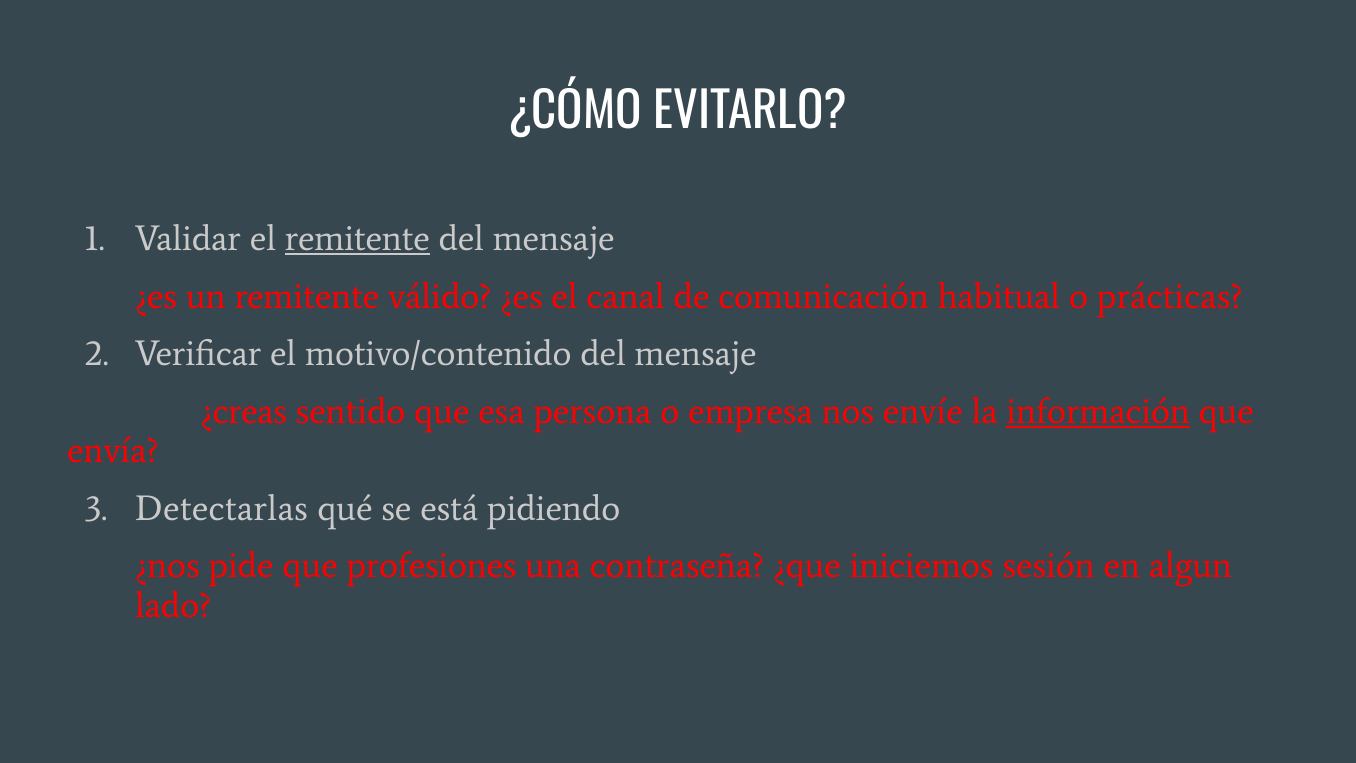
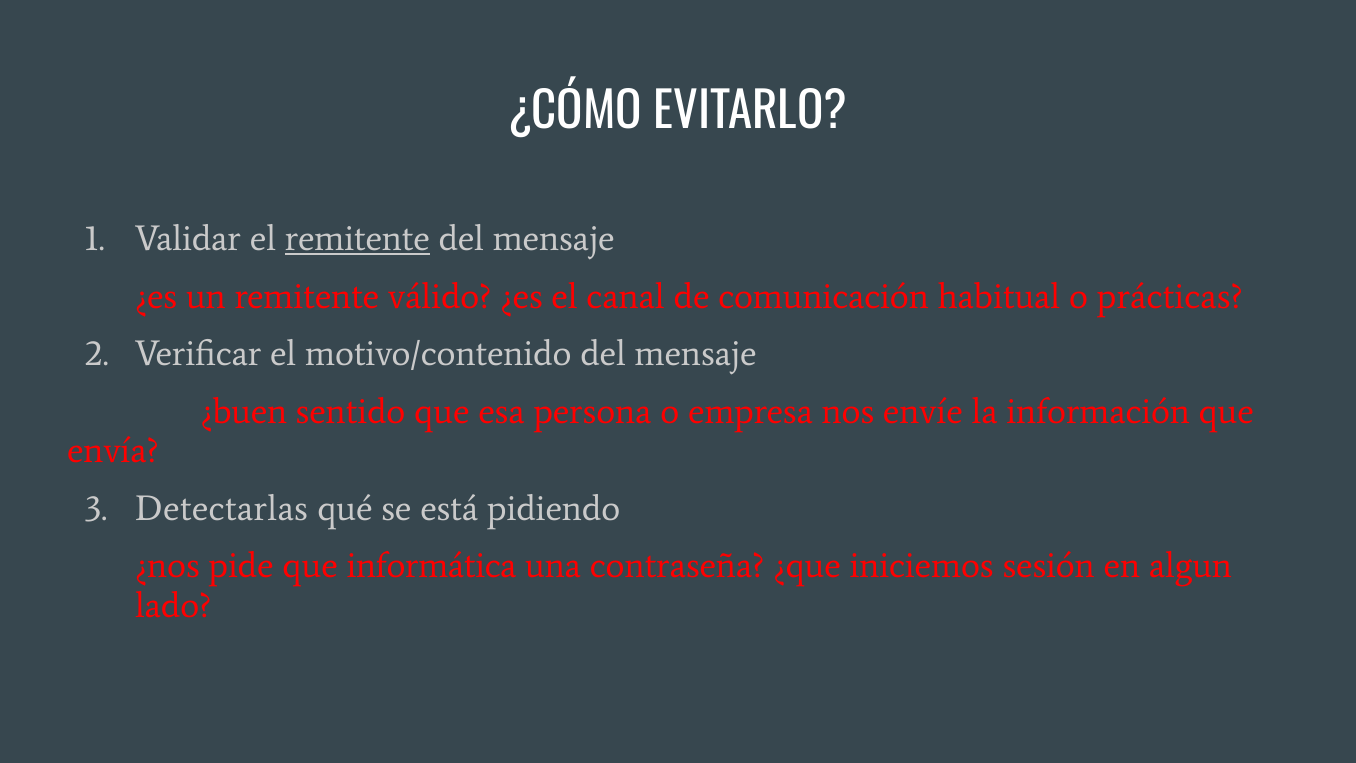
¿creas: ¿creas -> ¿buen
información underline: present -> none
profesiones: profesiones -> informática
